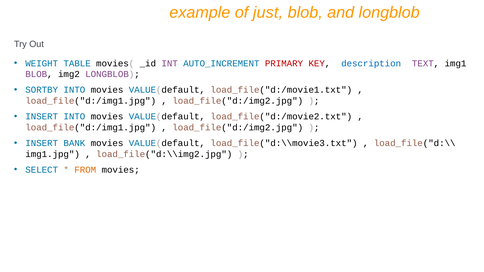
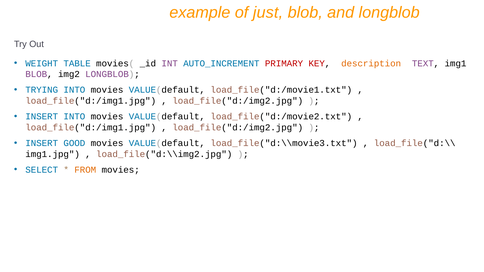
description colour: blue -> orange
SORTBY: SORTBY -> TRYING
BANK: BANK -> GOOD
